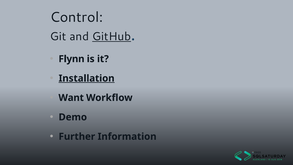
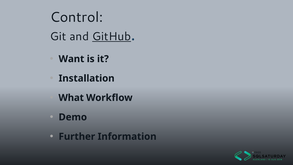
Flynn: Flynn -> Want
Installation underline: present -> none
Want: Want -> What
